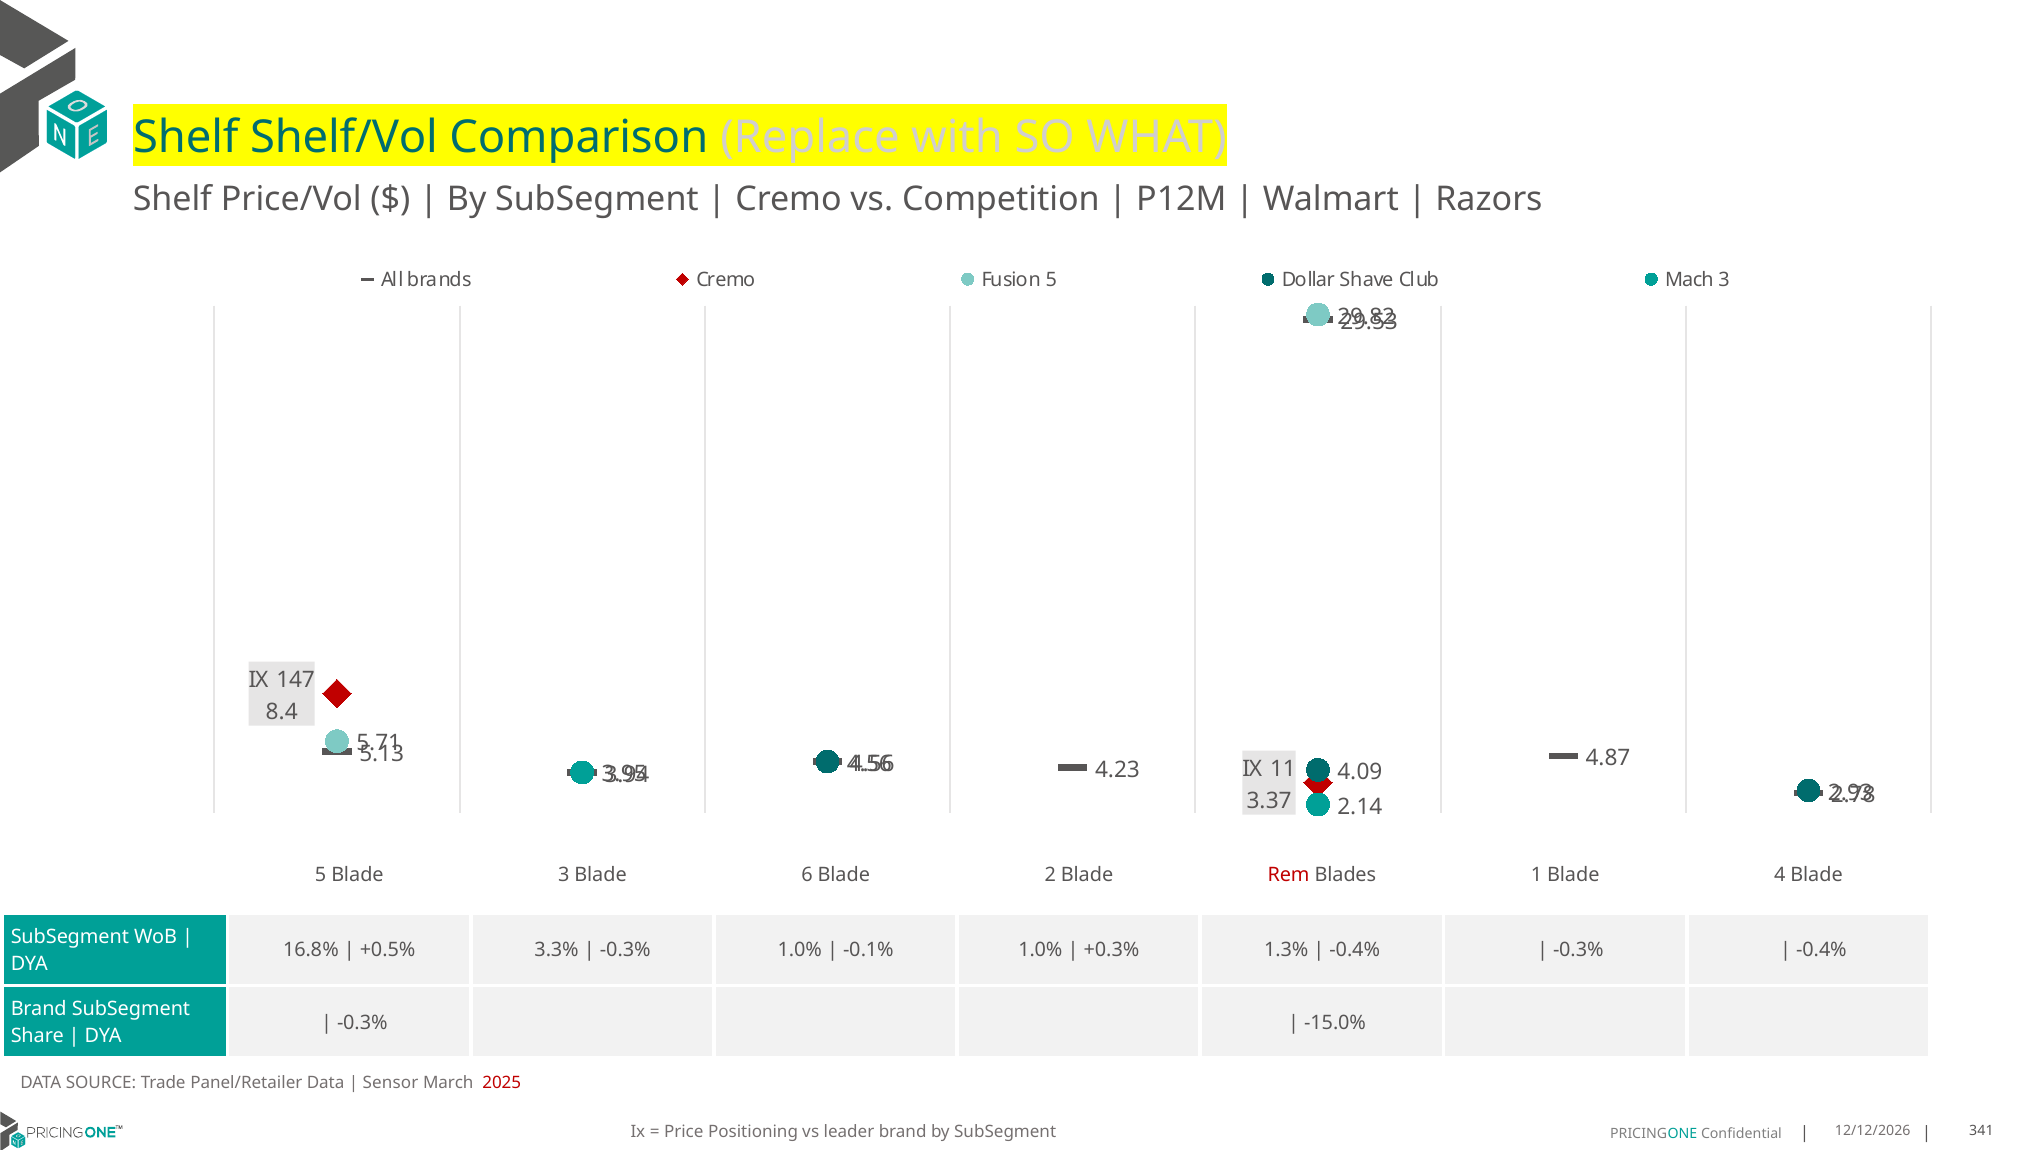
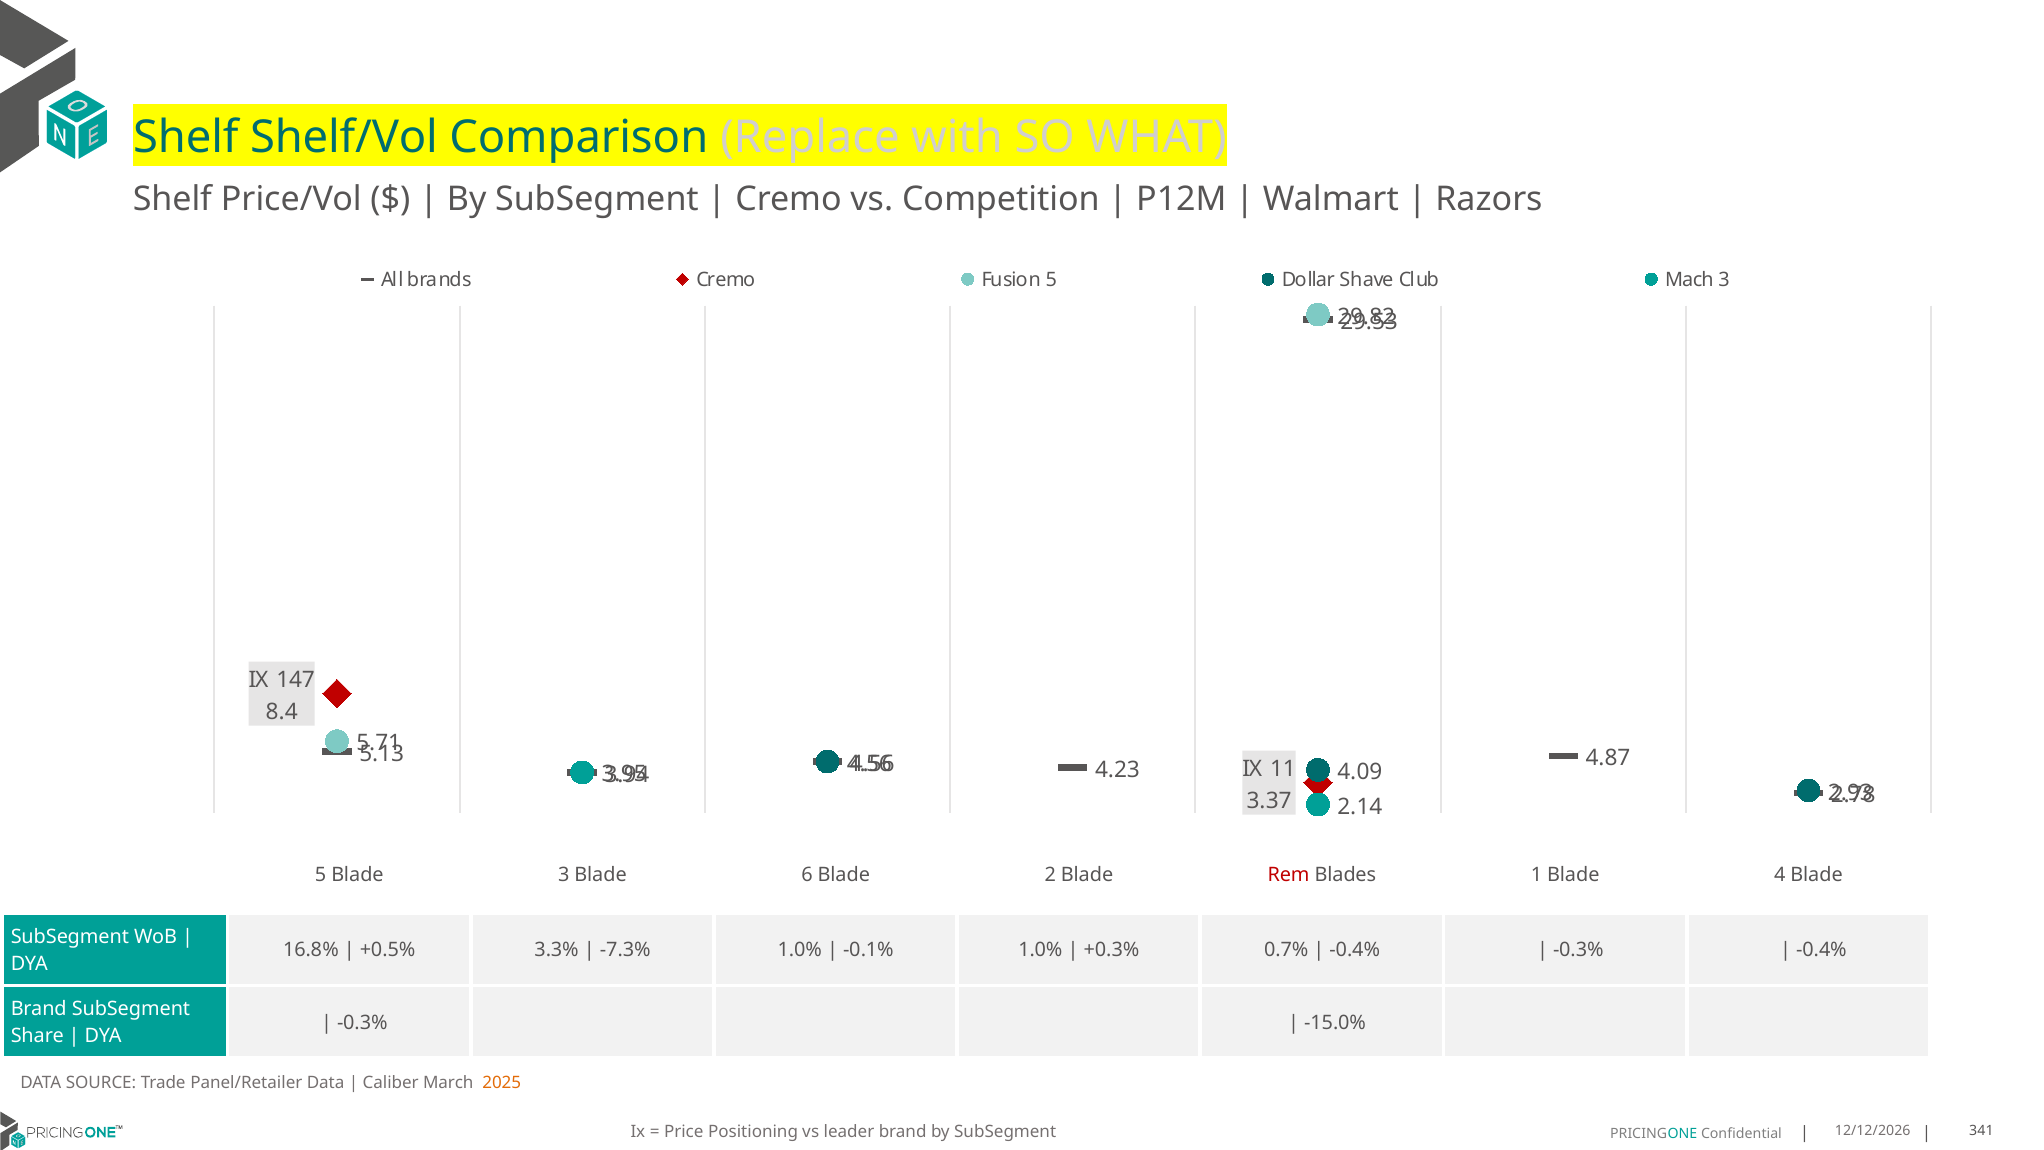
-0.3% at (625, 950): -0.3% -> -7.3%
1.3%: 1.3% -> 0.7%
Sensor: Sensor -> Caliber
2025 colour: red -> orange
